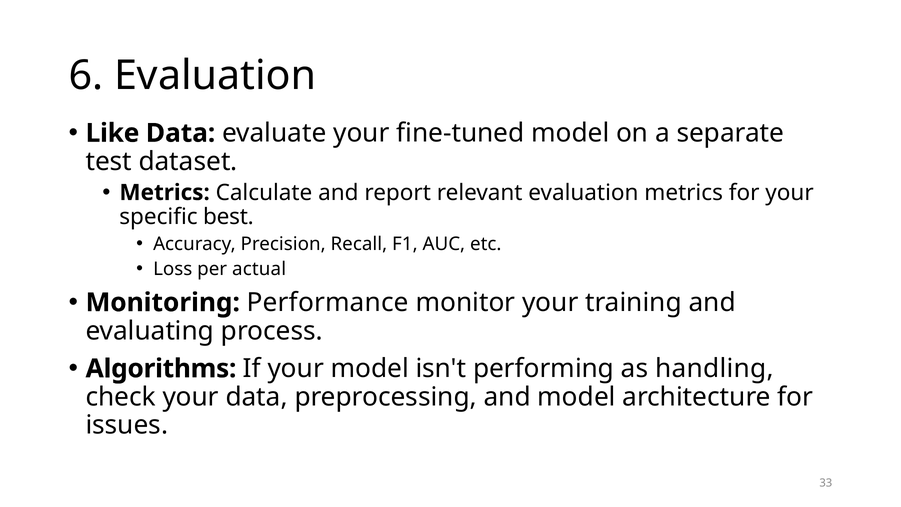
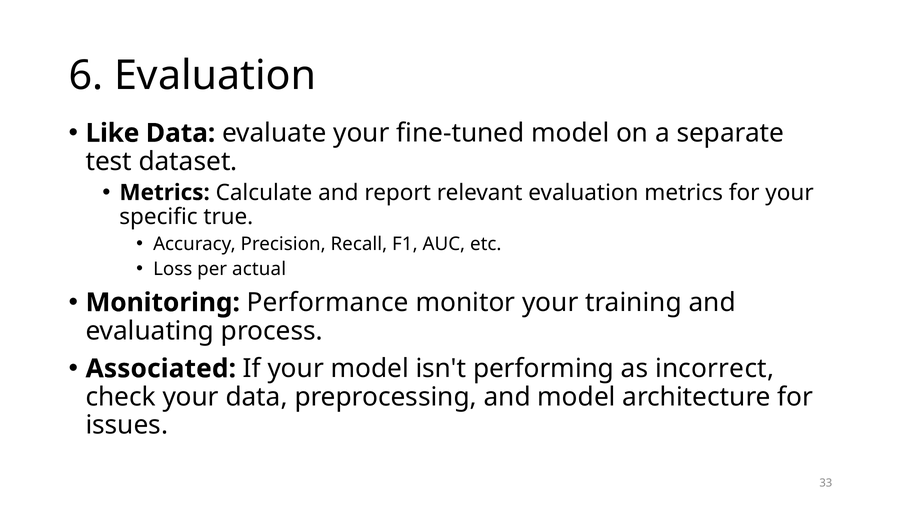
best: best -> true
Algorithms: Algorithms -> Associated
handling: handling -> incorrect
